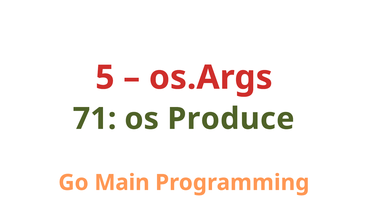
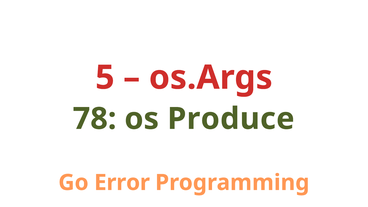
71: 71 -> 78
Main: Main -> Error
